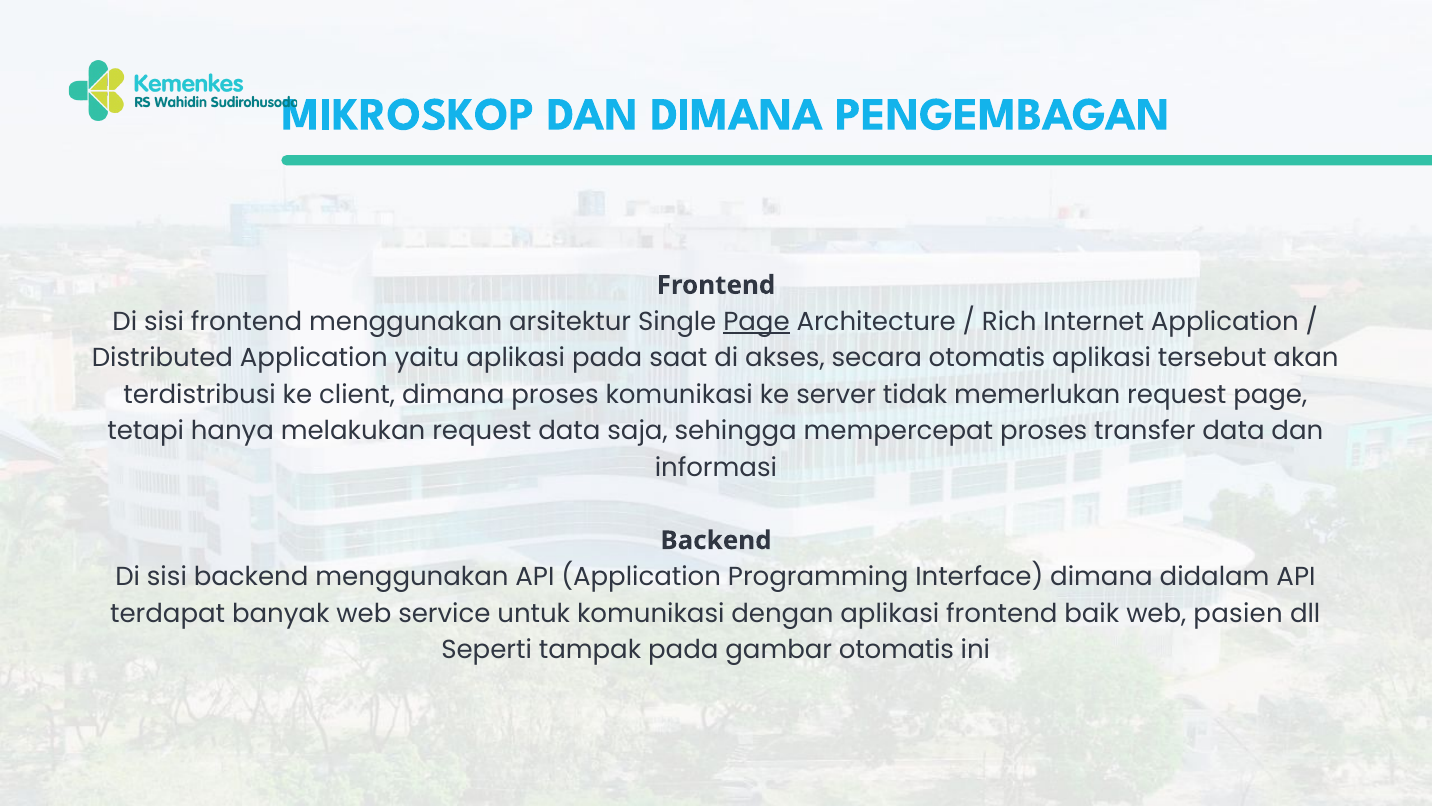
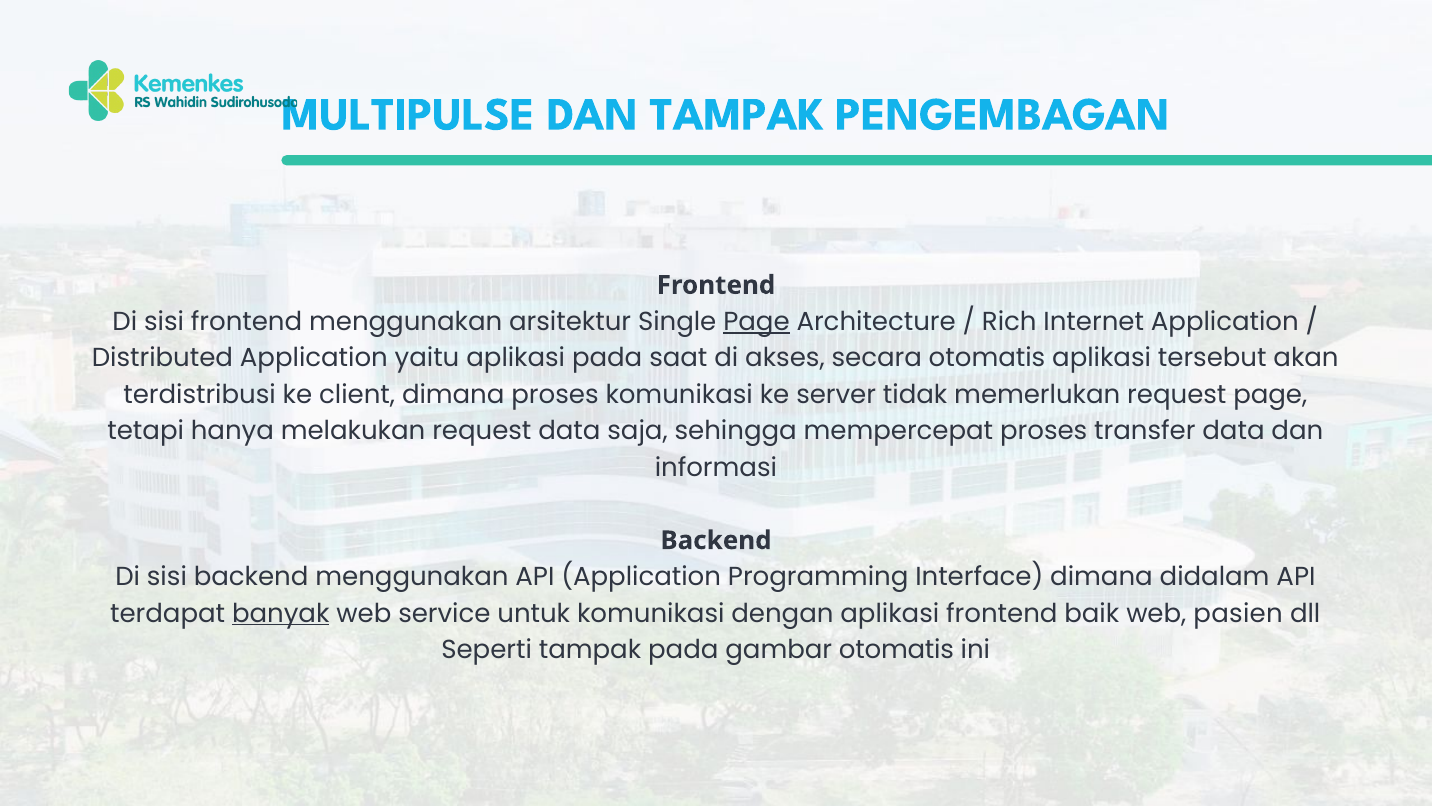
MIKROSKOP: MIKROSKOP -> MULTIPULSE
DAN DIMANA: DIMANA -> TAMPAK
banyak underline: none -> present
